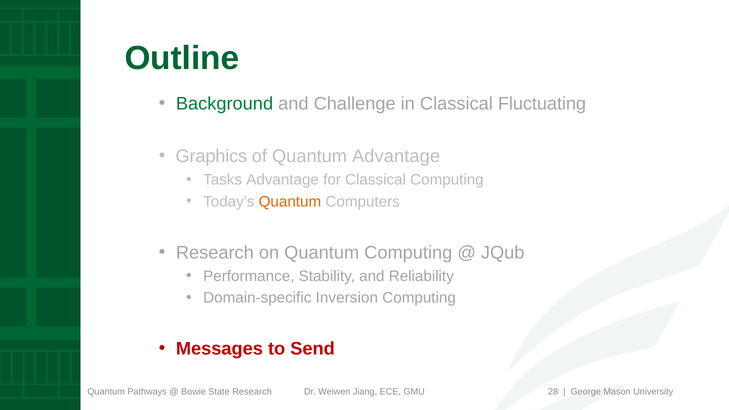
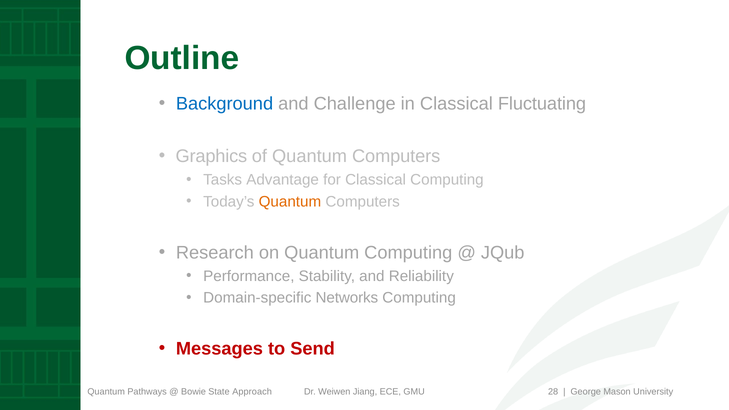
Background colour: green -> blue
of Quantum Advantage: Advantage -> Computers
Inversion: Inversion -> Networks
Research at (252, 392): Research -> Approach
